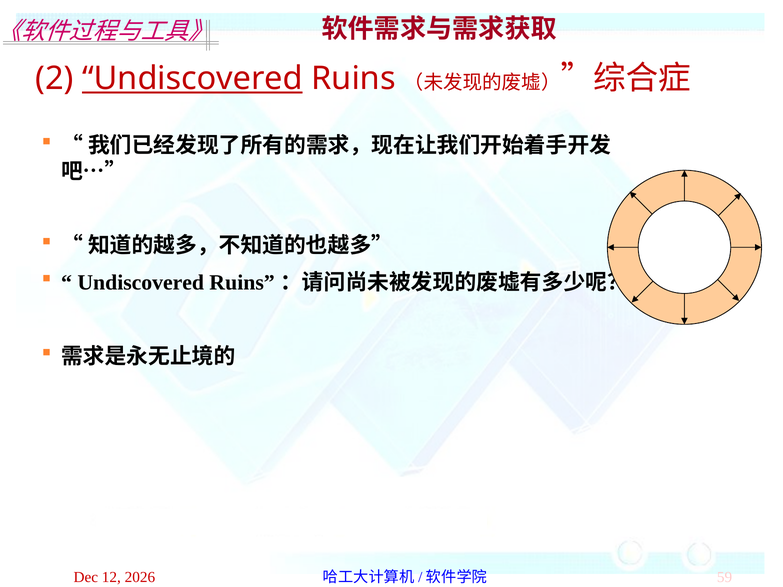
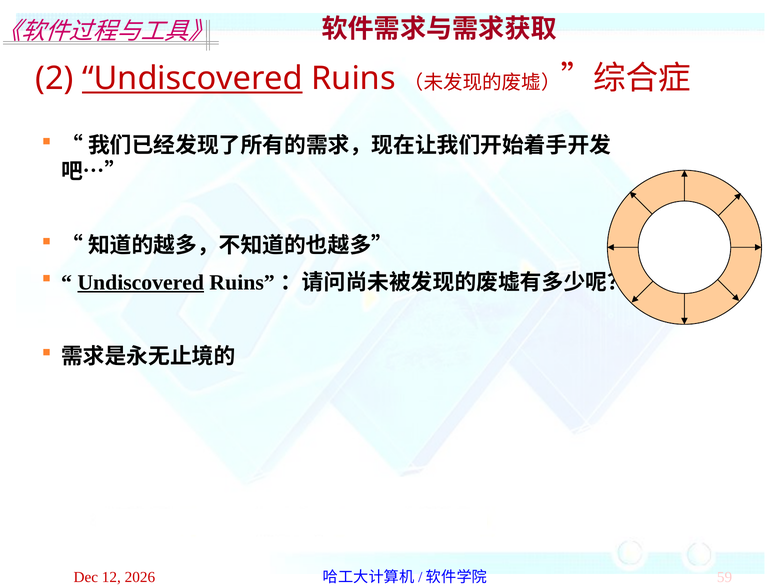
Undiscovered at (141, 283) underline: none -> present
